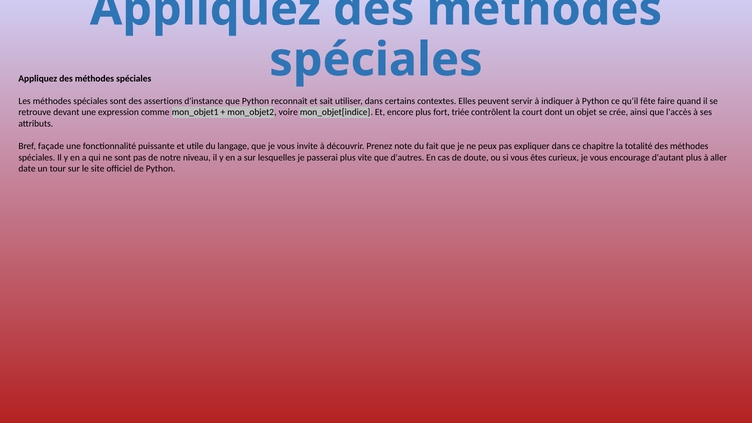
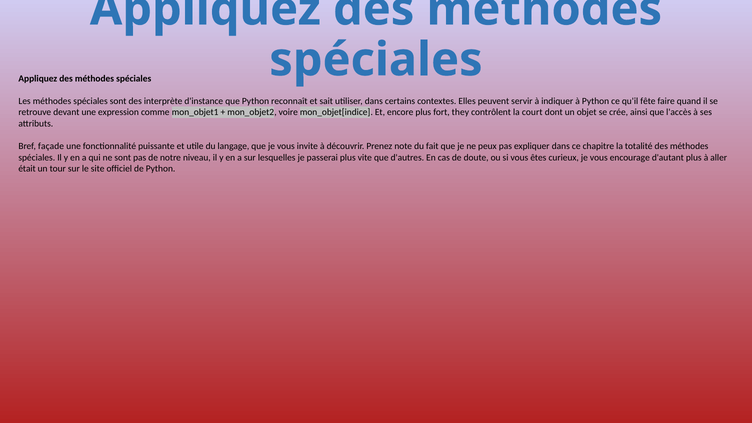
assertions: assertions -> interprète
triée: triée -> they
date: date -> était
